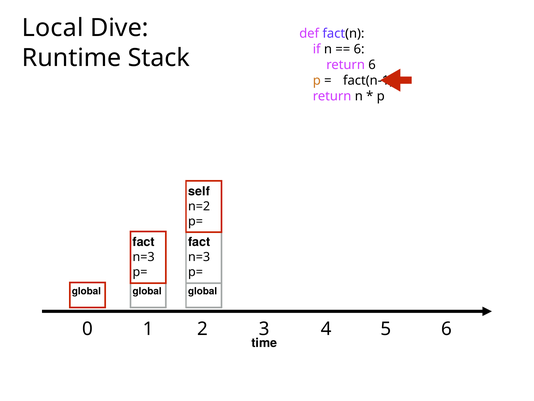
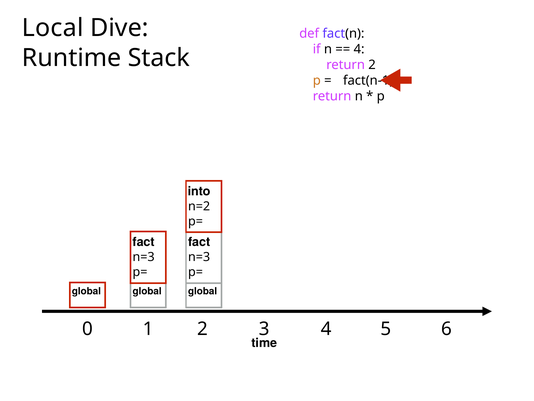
6 at (359, 49): 6 -> 4
return 6: 6 -> 2
self: self -> into
